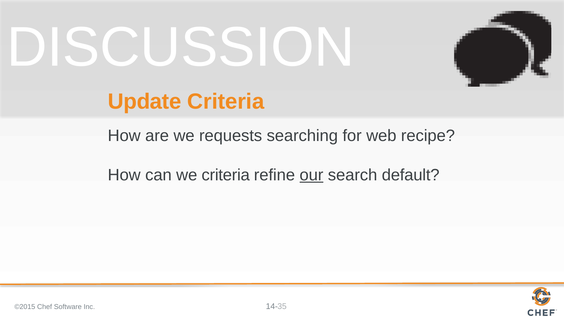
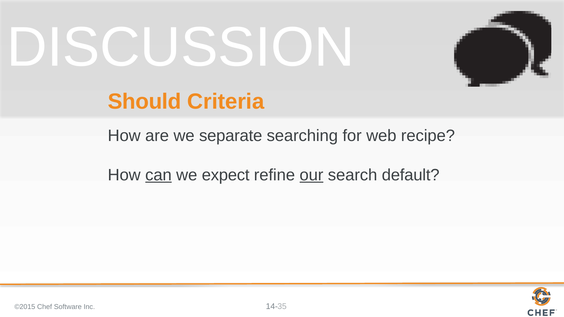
Update: Update -> Should
requests: requests -> separate
can underline: none -> present
we criteria: criteria -> expect
